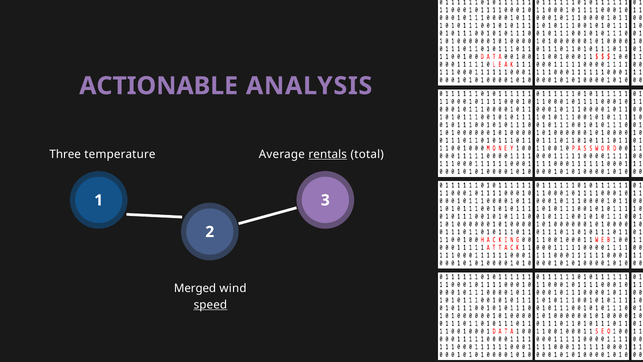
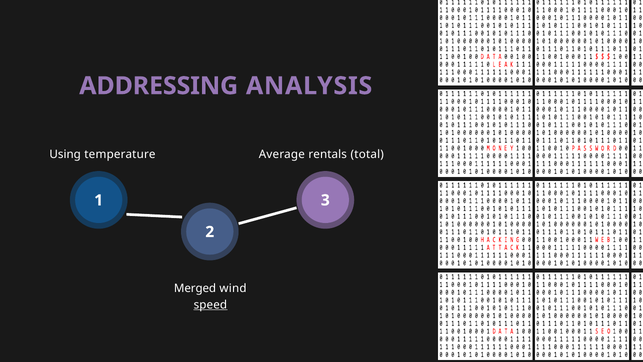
ACTIONABLE: ACTIONABLE -> ADDRESSING
Three: Three -> Using
rentals underline: present -> none
